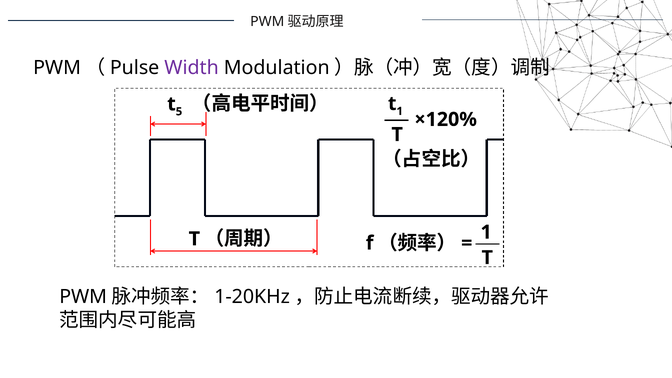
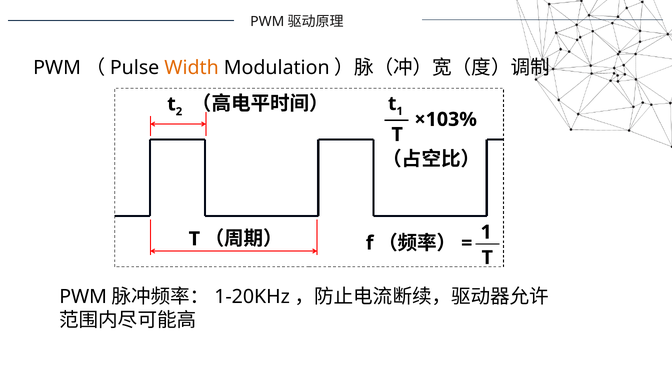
Width colour: purple -> orange
5: 5 -> 2
×120%: ×120% -> ×103%
